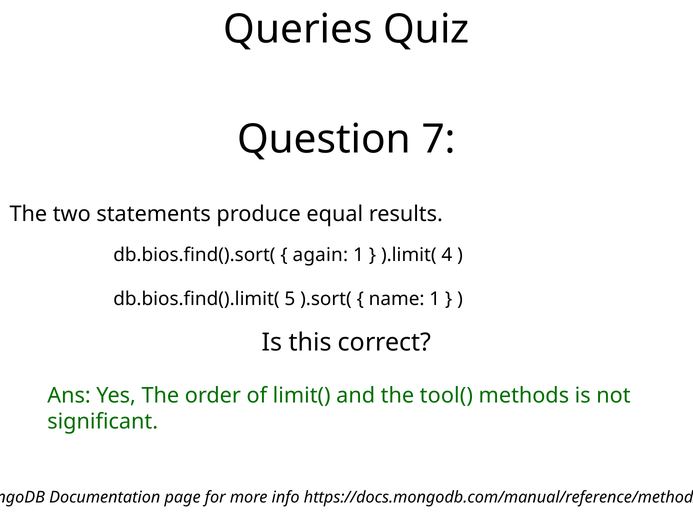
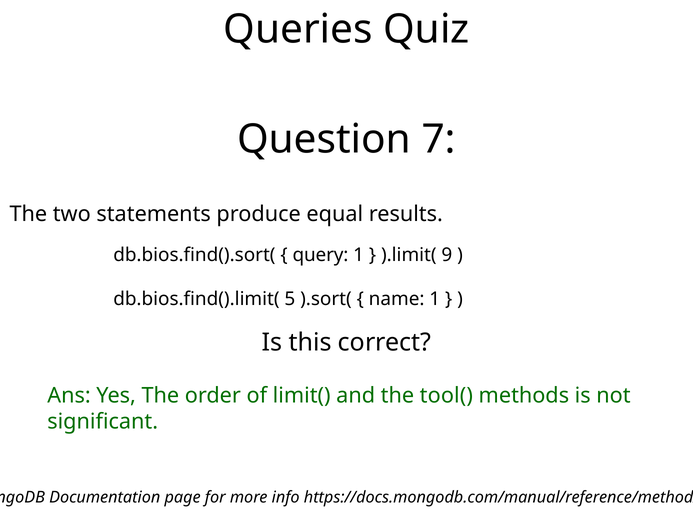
again: again -> query
4: 4 -> 9
